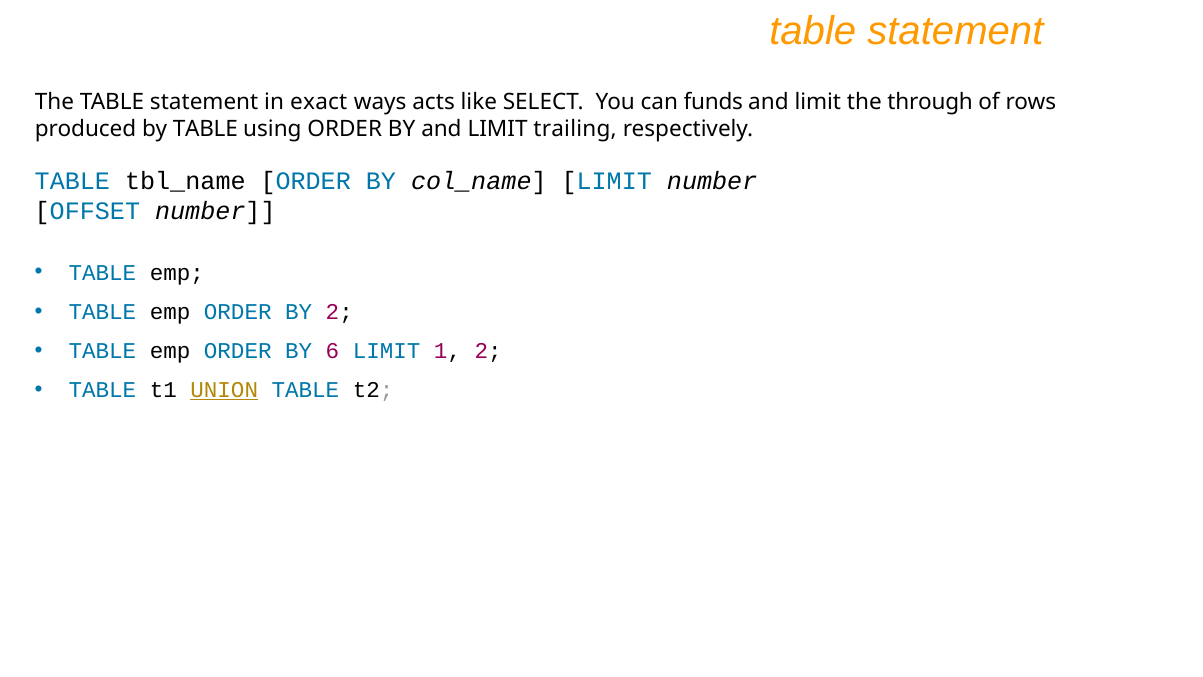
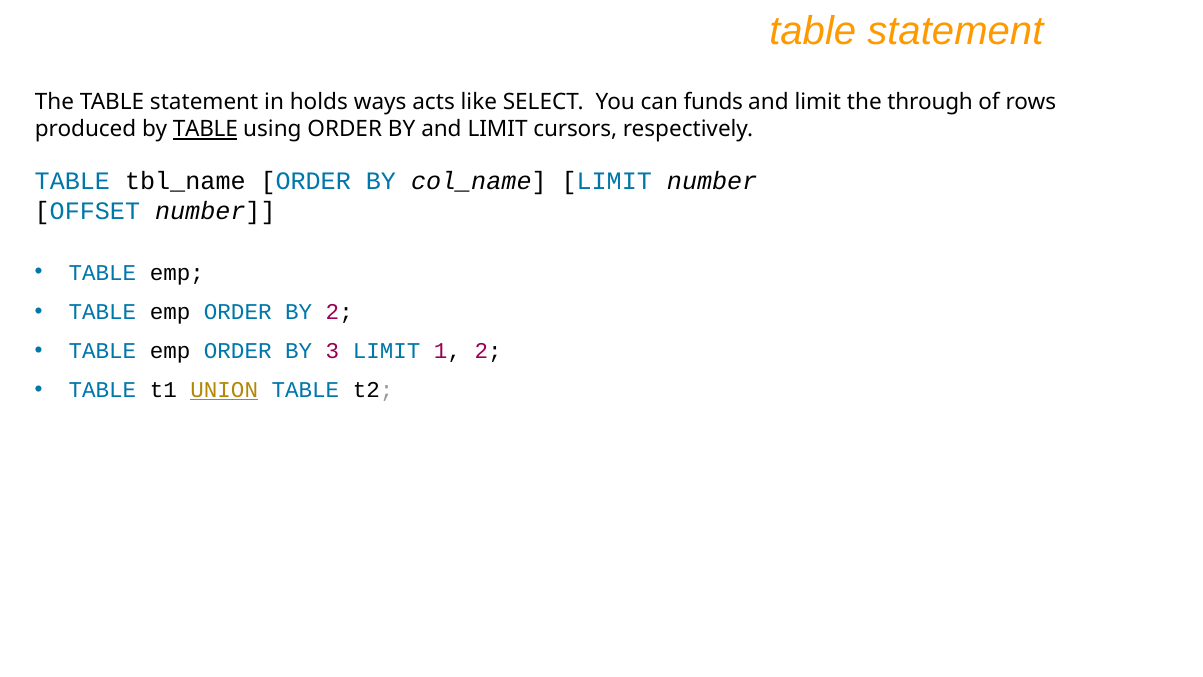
exact: exact -> holds
TABLE at (205, 129) underline: none -> present
trailing: trailing -> cursors
6: 6 -> 3
